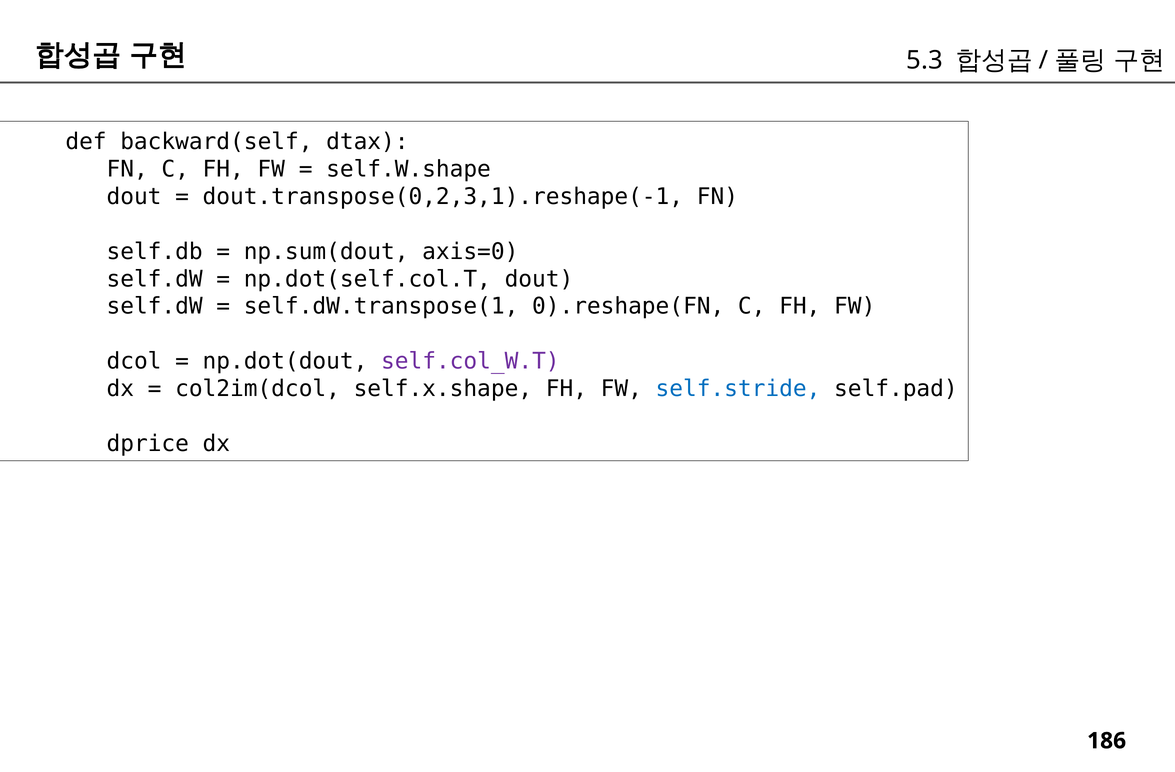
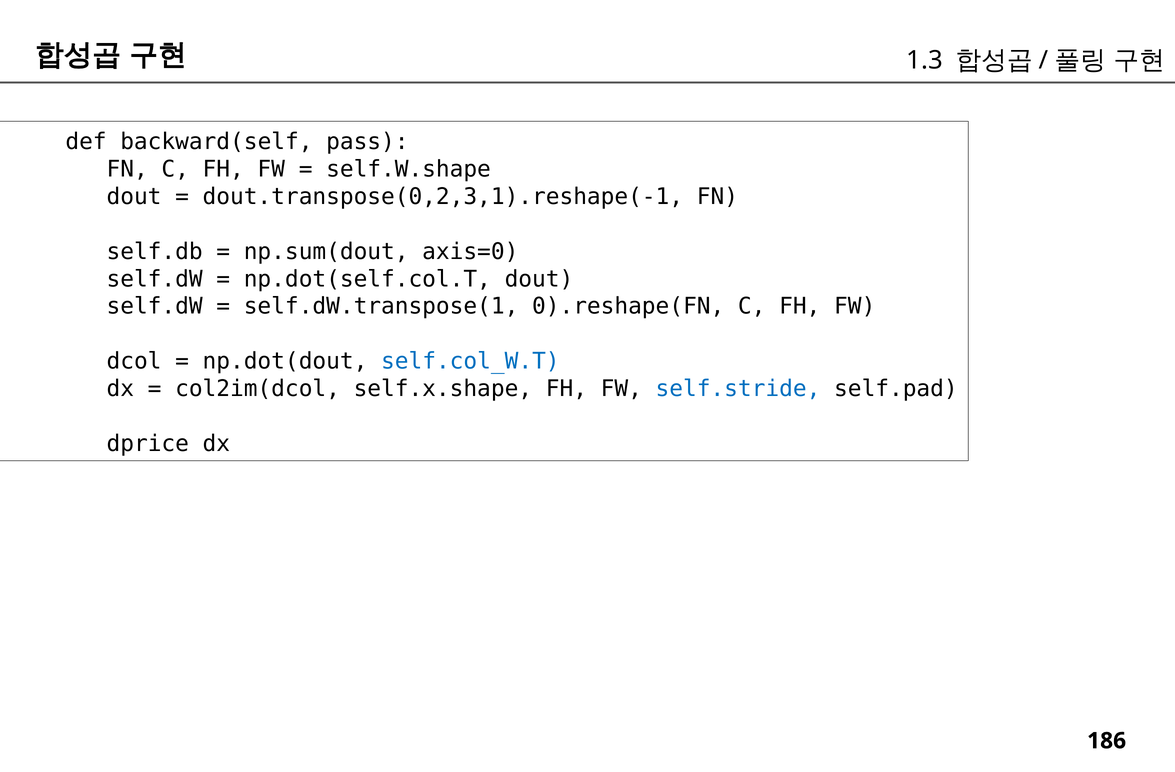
5.3: 5.3 -> 1.3
dtax: dtax -> pass
self.col_W.T colour: purple -> blue
